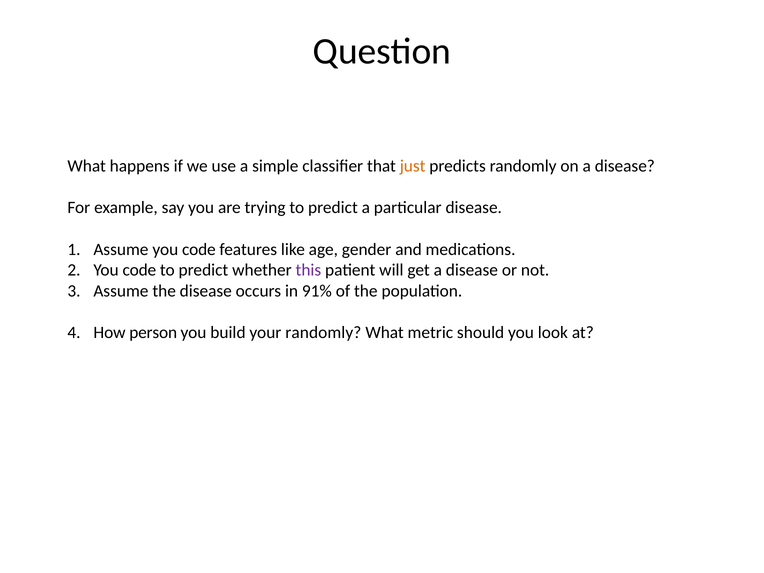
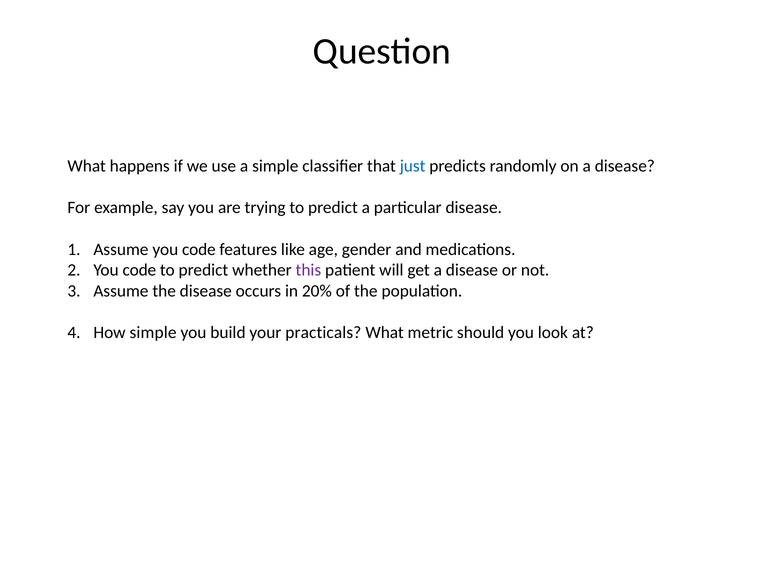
just colour: orange -> blue
91%: 91% -> 20%
How person: person -> simple
your randomly: randomly -> practicals
